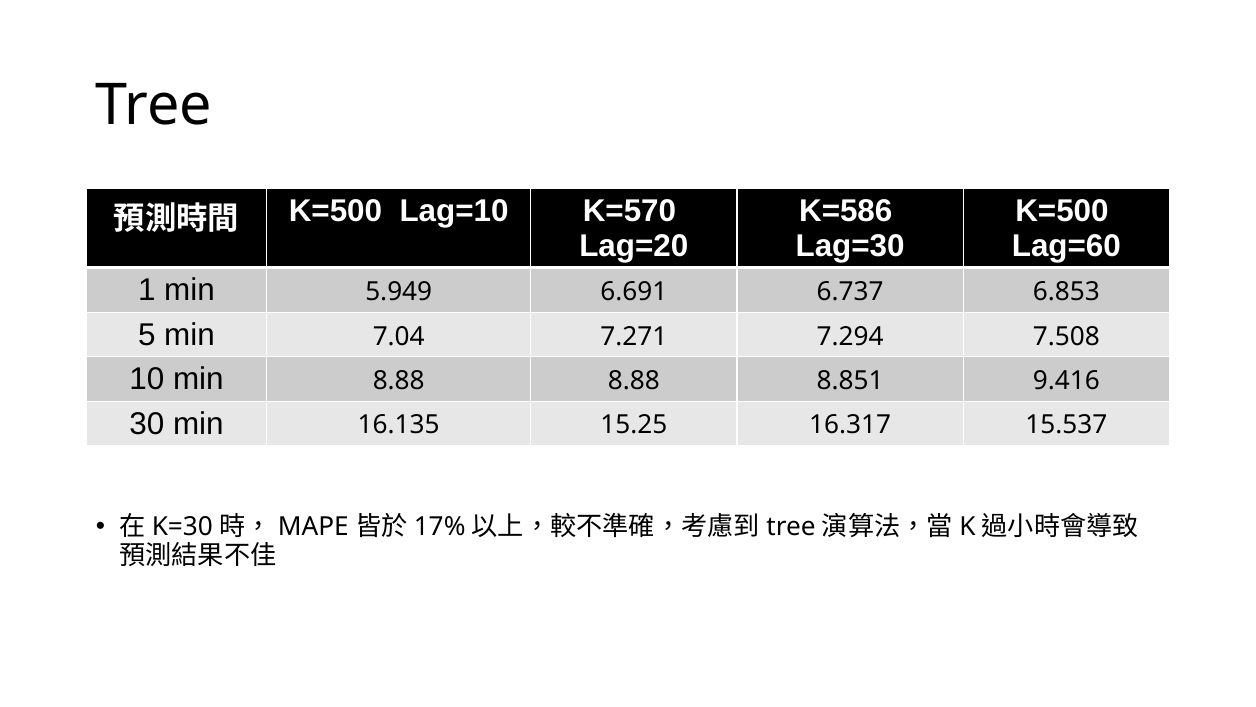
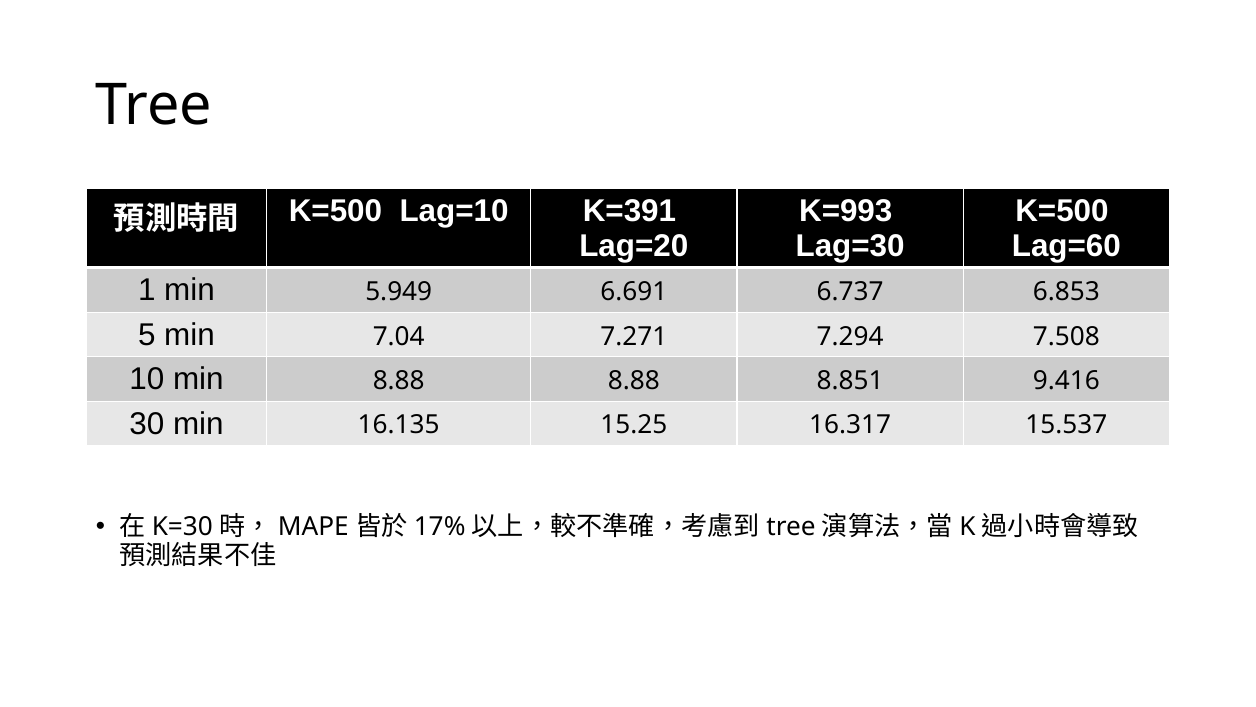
K=586: K=586 -> K=993
K=570: K=570 -> K=391
